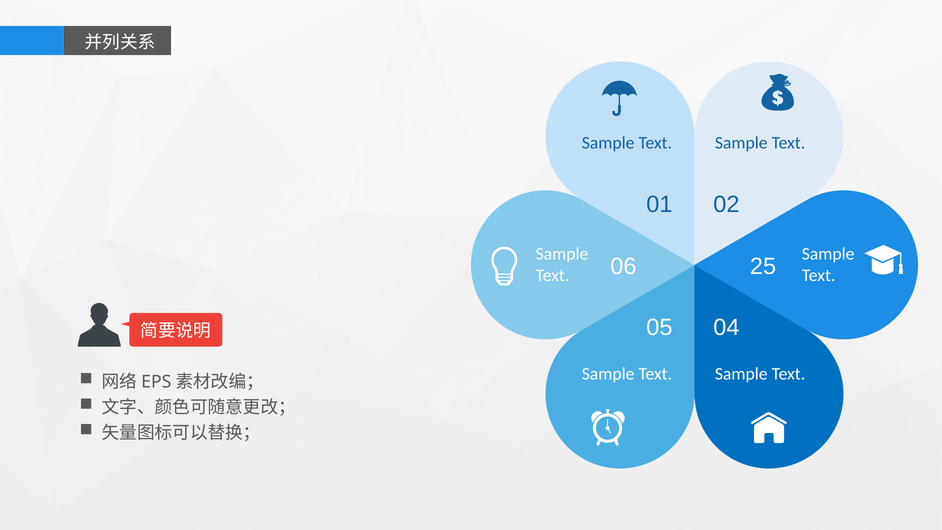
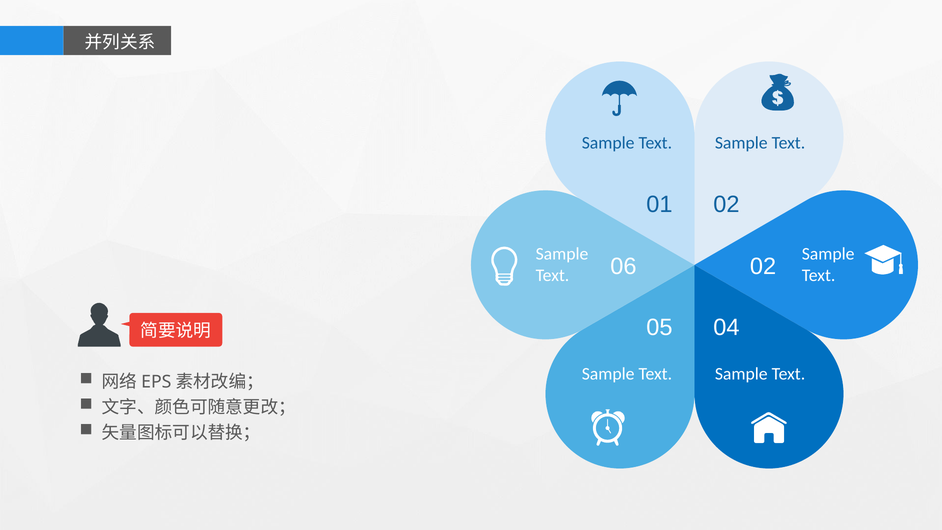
06 25: 25 -> 02
